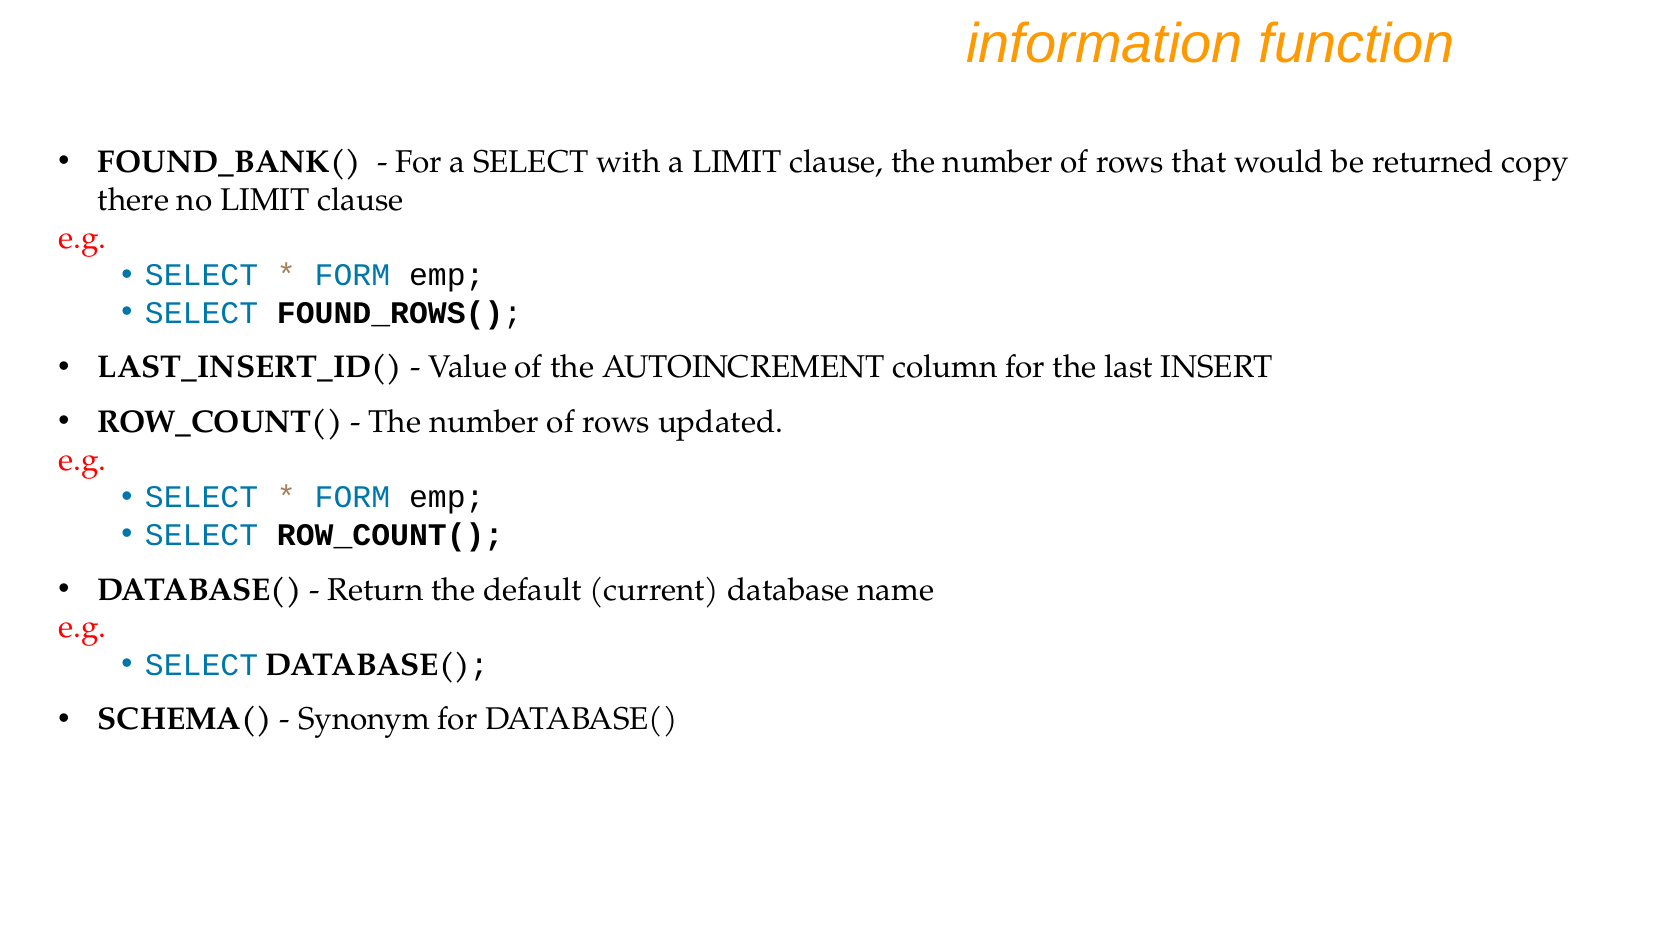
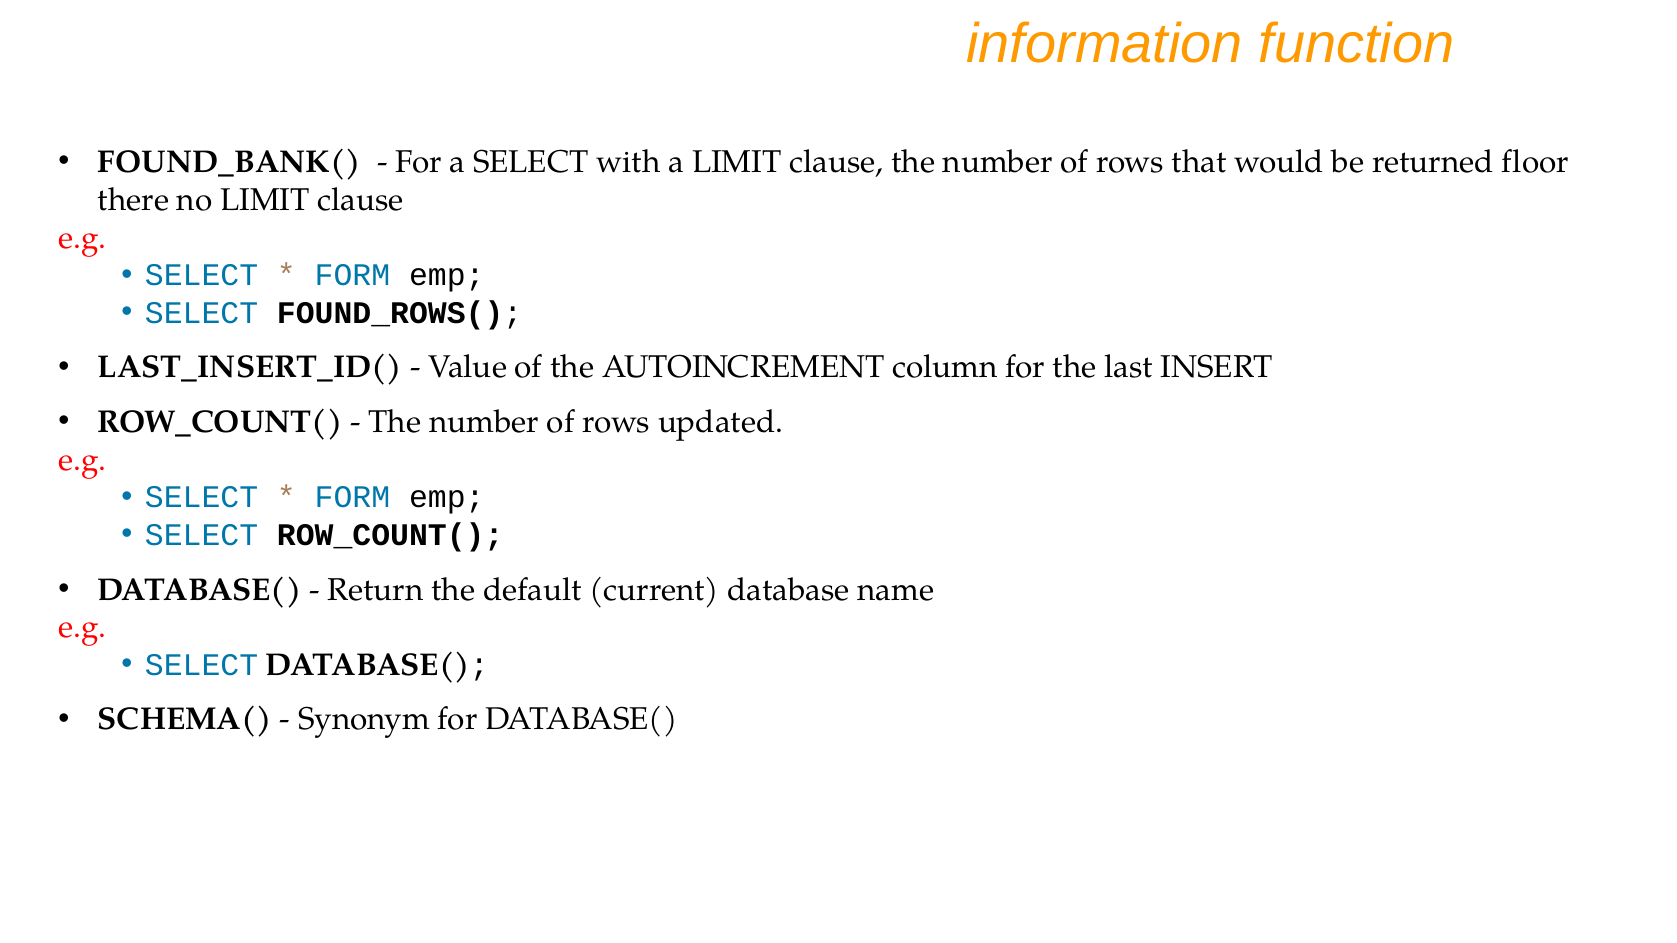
copy: copy -> floor
